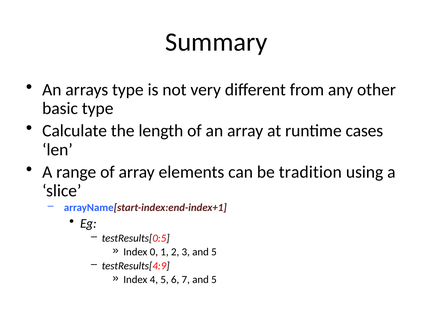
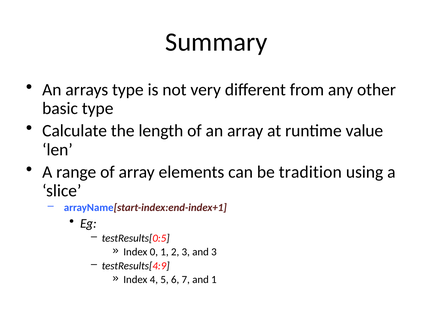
cases: cases -> value
3 and 5: 5 -> 3
7 and 5: 5 -> 1
